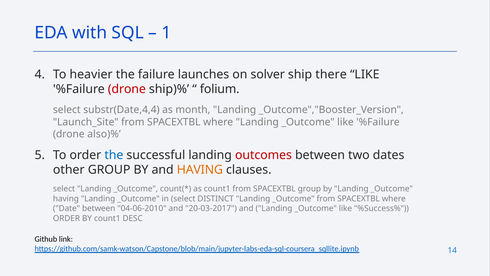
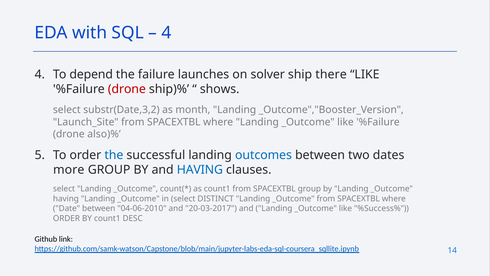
1 at (166, 33): 1 -> 4
heavier: heavier -> depend
folium: folium -> shows
substr(Date,4,4: substr(Date,4,4 -> substr(Date,3,2
outcomes colour: red -> blue
other: other -> more
HAVING at (200, 170) colour: orange -> blue
